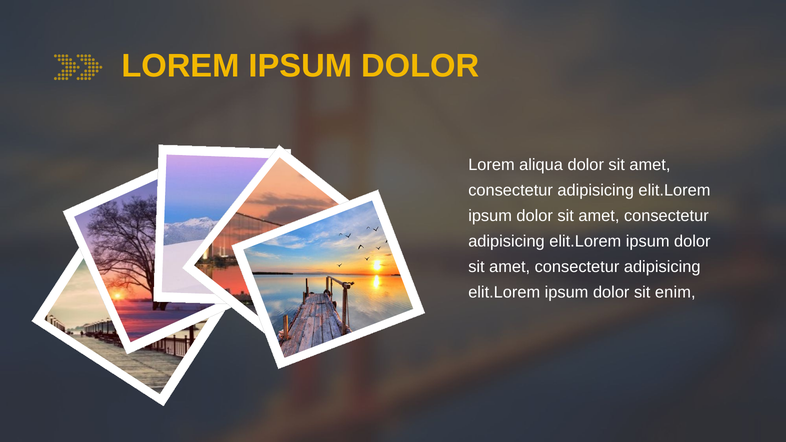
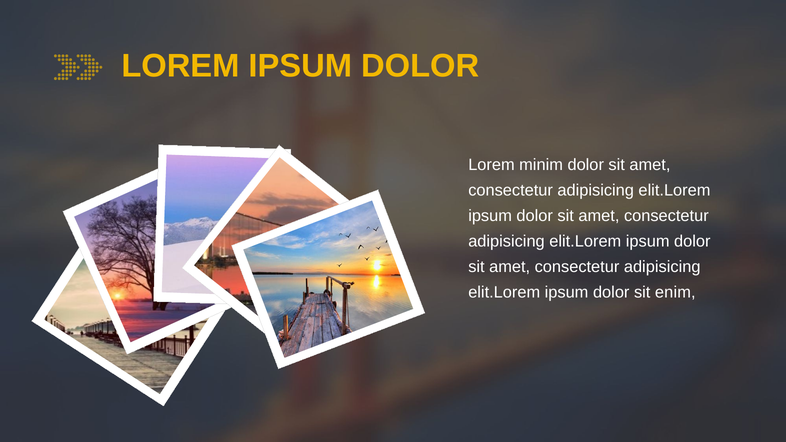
aliqua: aliqua -> minim
